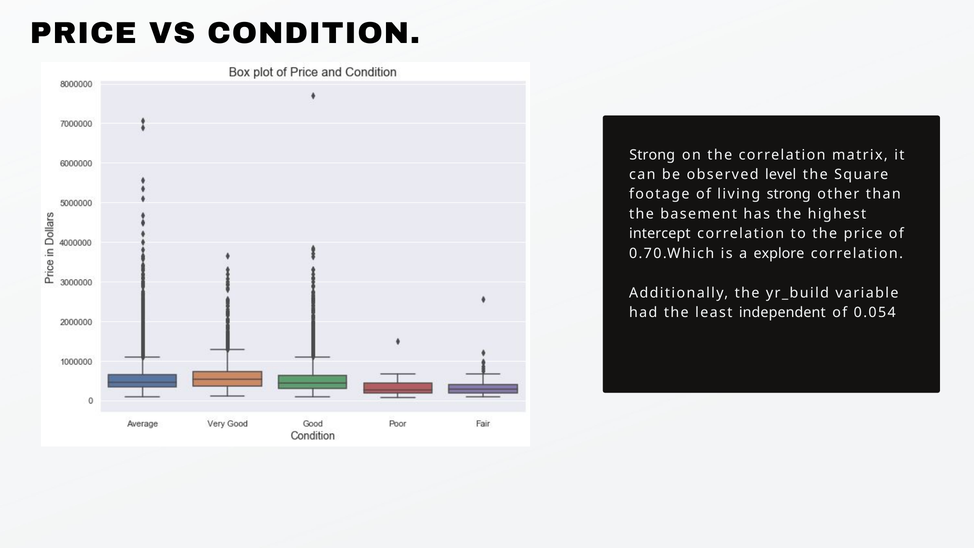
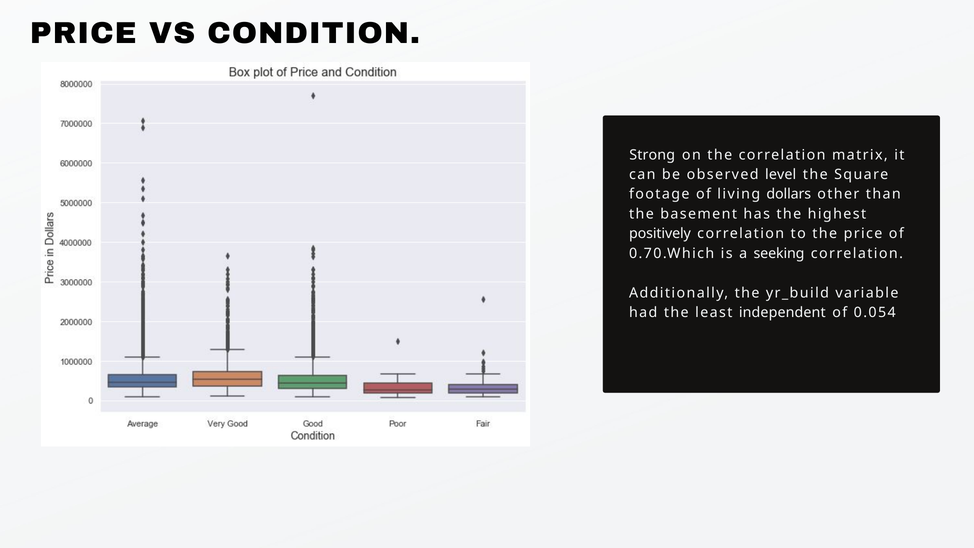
living strong: strong -> dollars
intercept: intercept -> positively
explore: explore -> seeking
